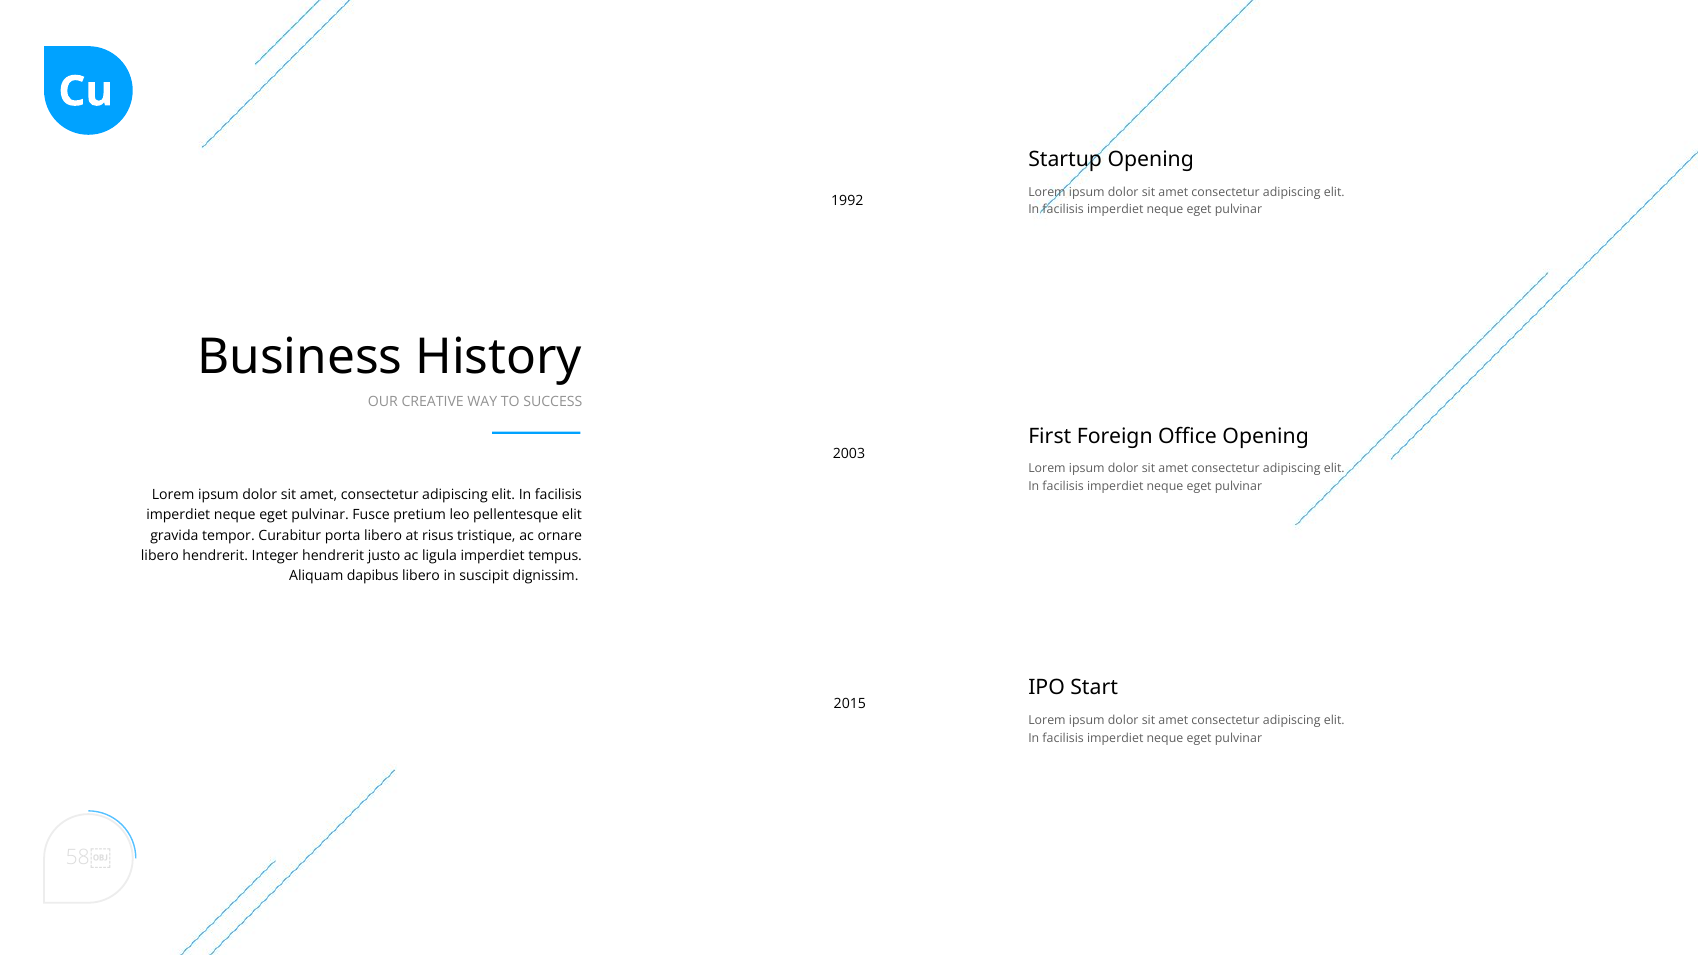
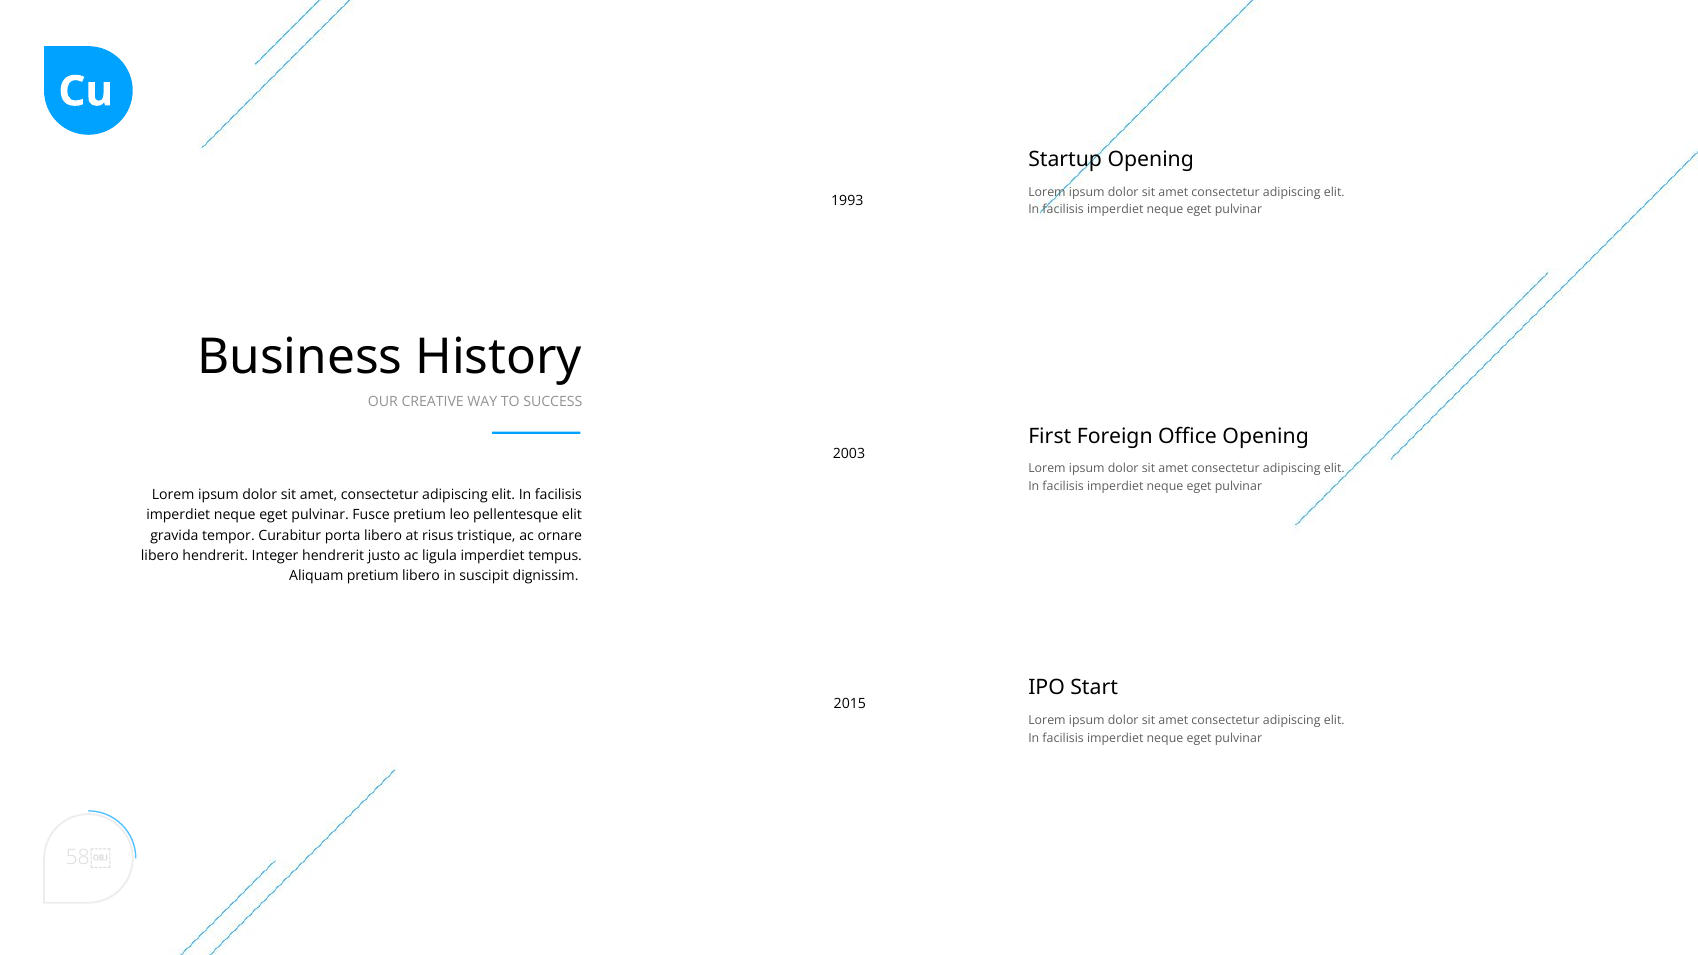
1992: 1992 -> 1993
Aliquam dapibus: dapibus -> pretium
